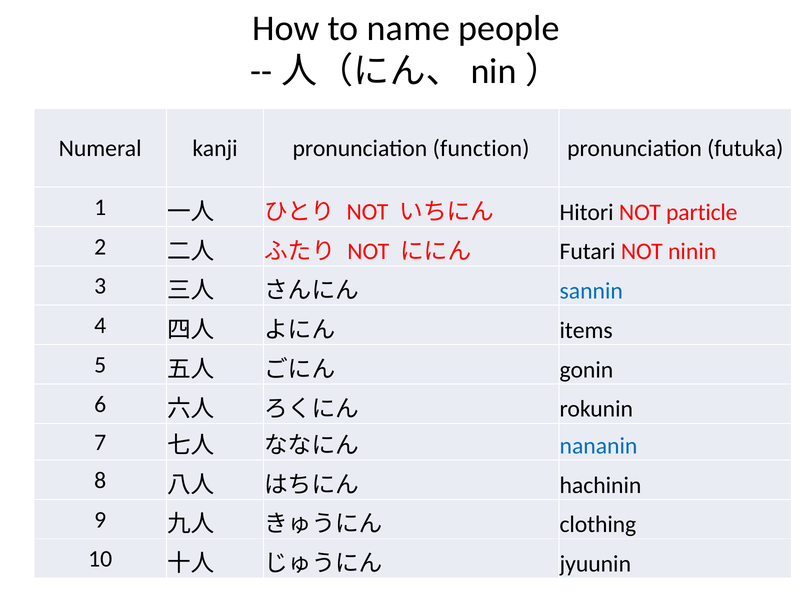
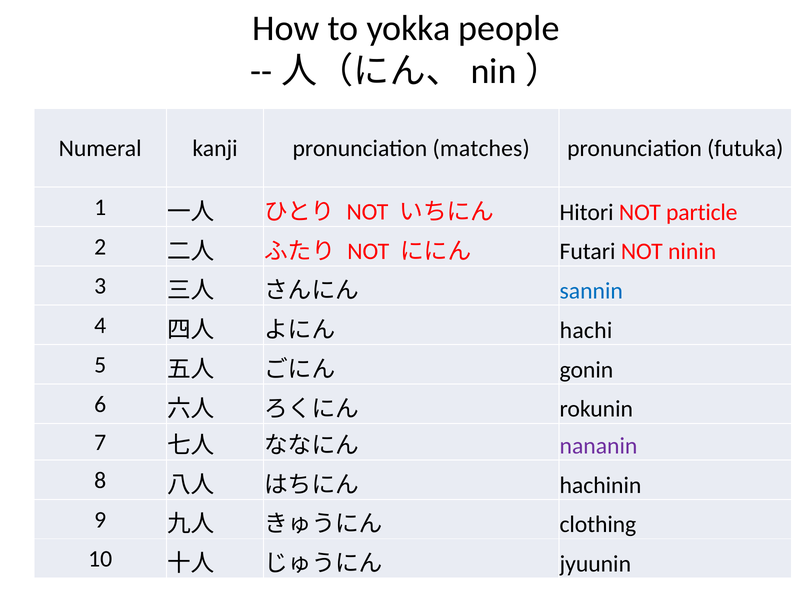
name: name -> yokka
function: function -> matches
items: items -> hachi
nananin colour: blue -> purple
